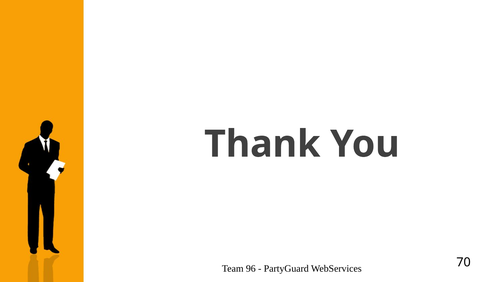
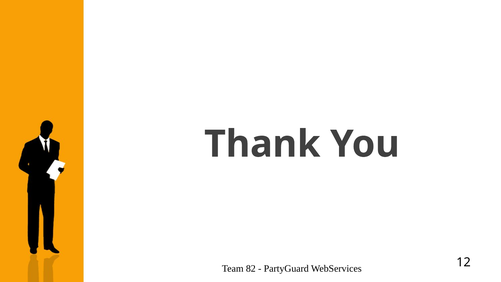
96: 96 -> 82
70: 70 -> 12
